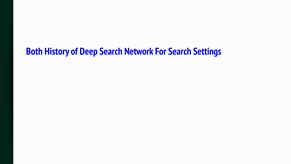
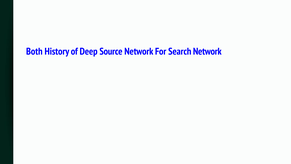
Deep Search: Search -> Source
Search Settings: Settings -> Network
